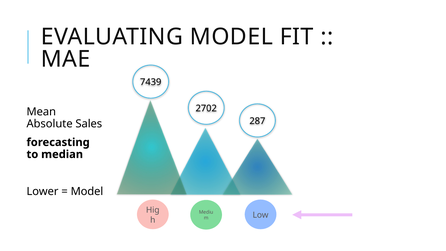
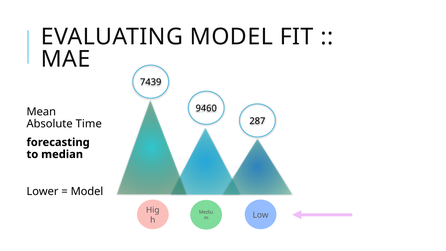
2702: 2702 -> 9460
Sales: Sales -> Time
